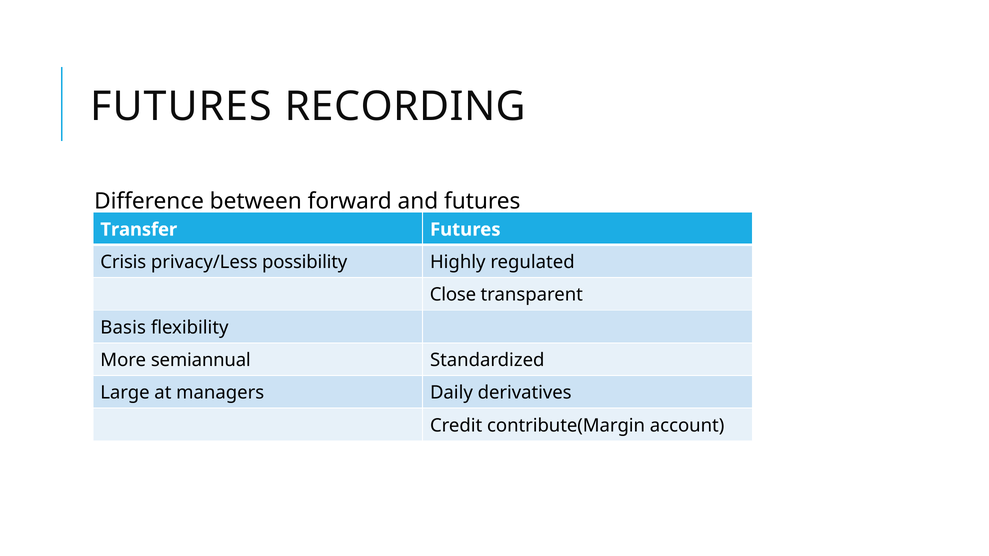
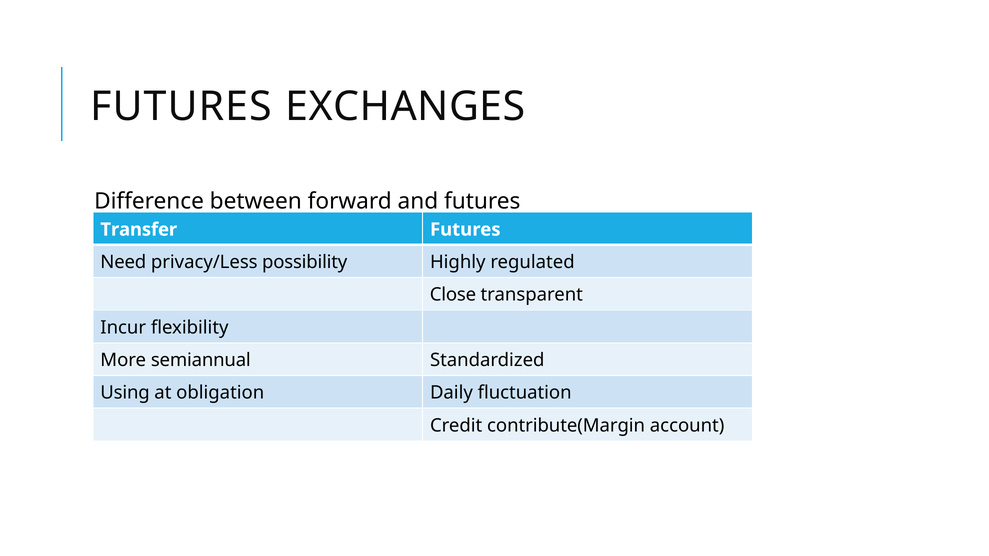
RECORDING: RECORDING -> EXCHANGES
Crisis: Crisis -> Need
Basis: Basis -> Incur
Large: Large -> Using
managers: managers -> obligation
derivatives: derivatives -> fluctuation
